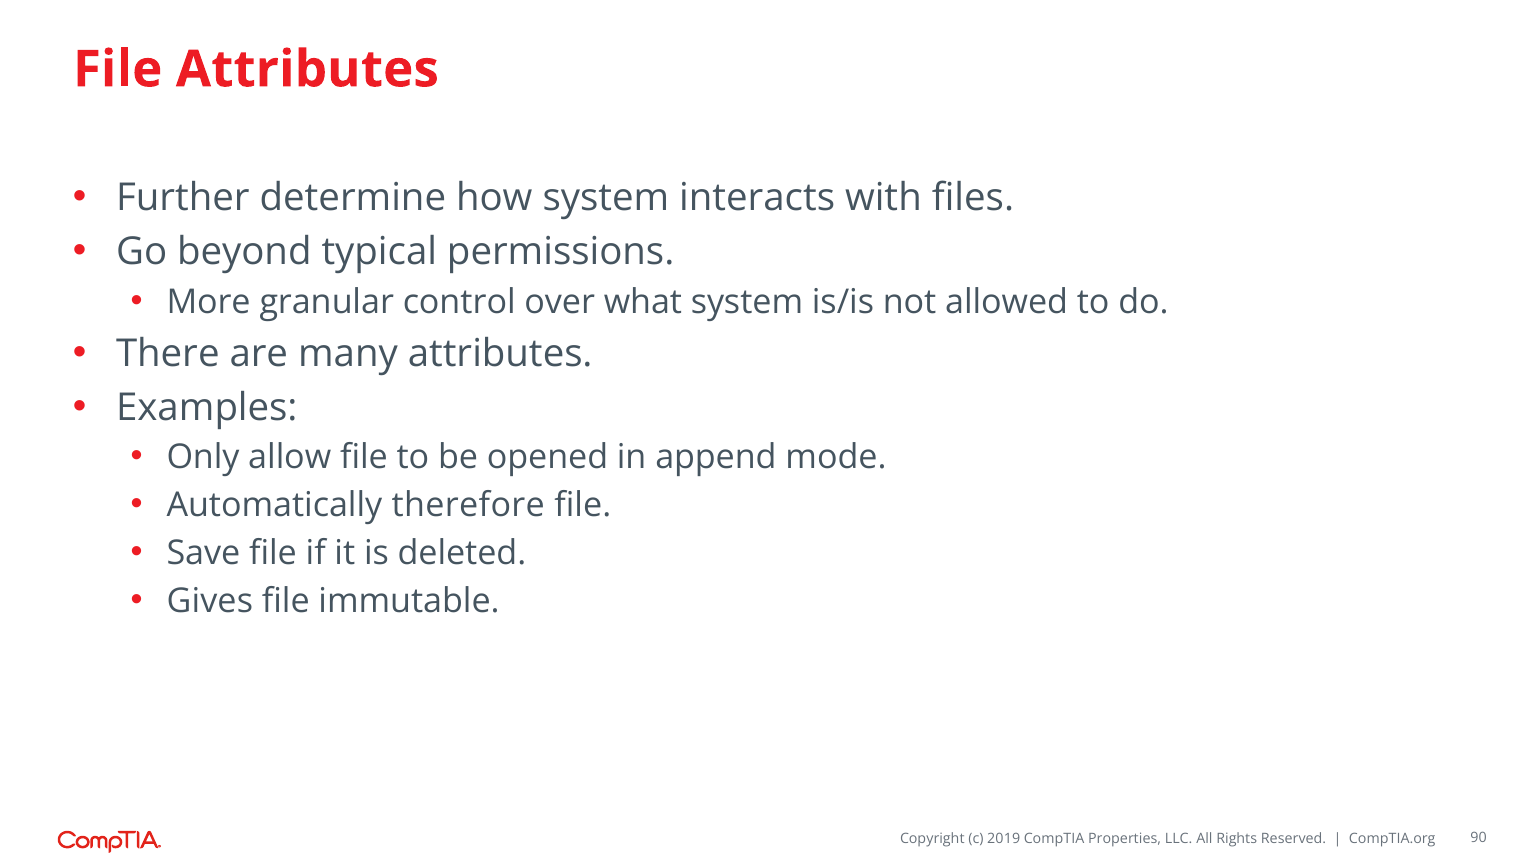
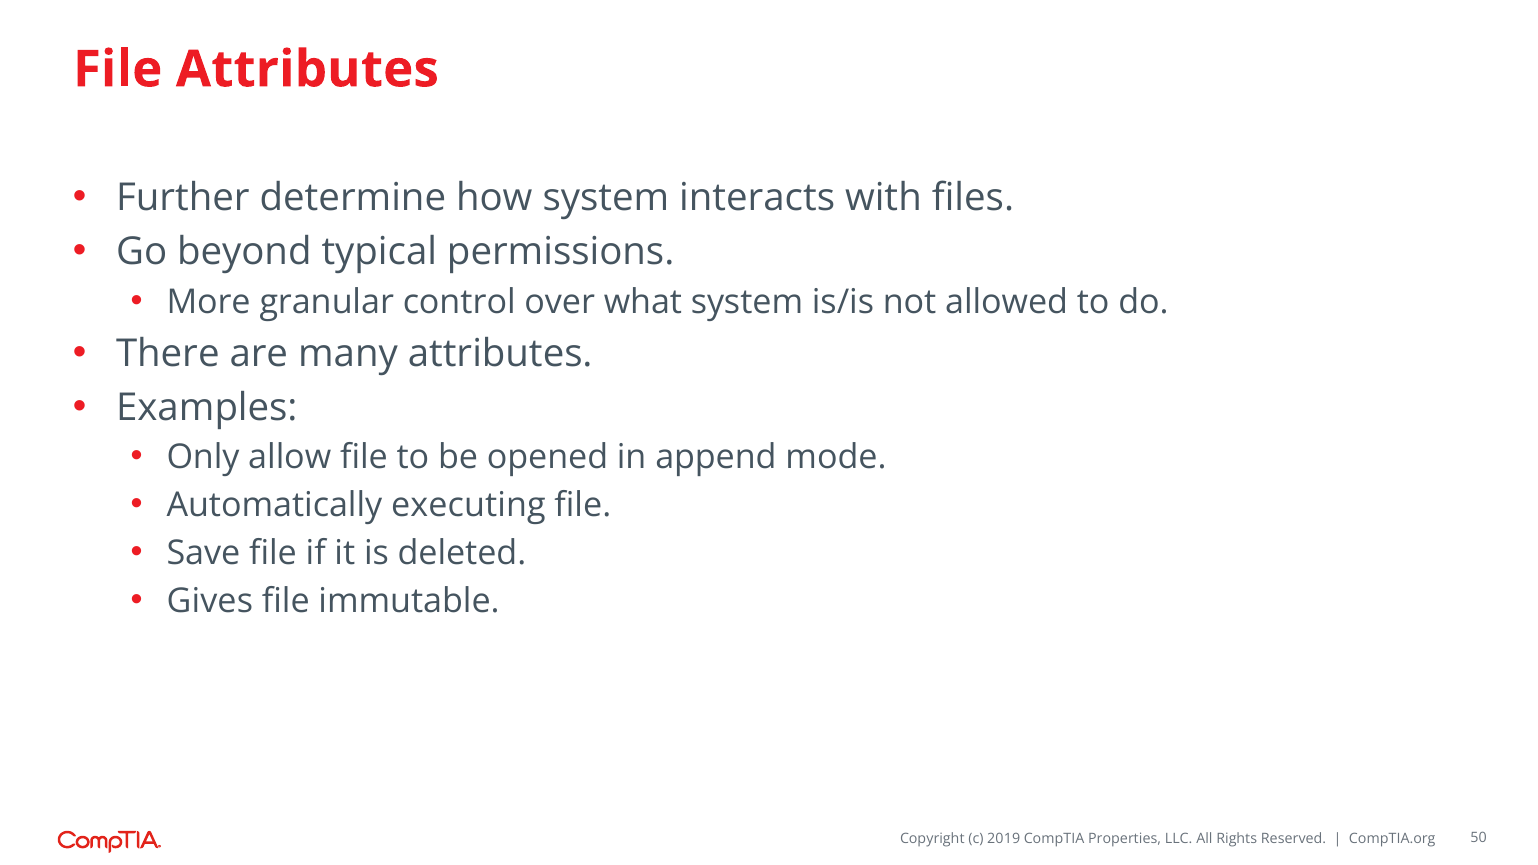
therefore: therefore -> executing
90: 90 -> 50
